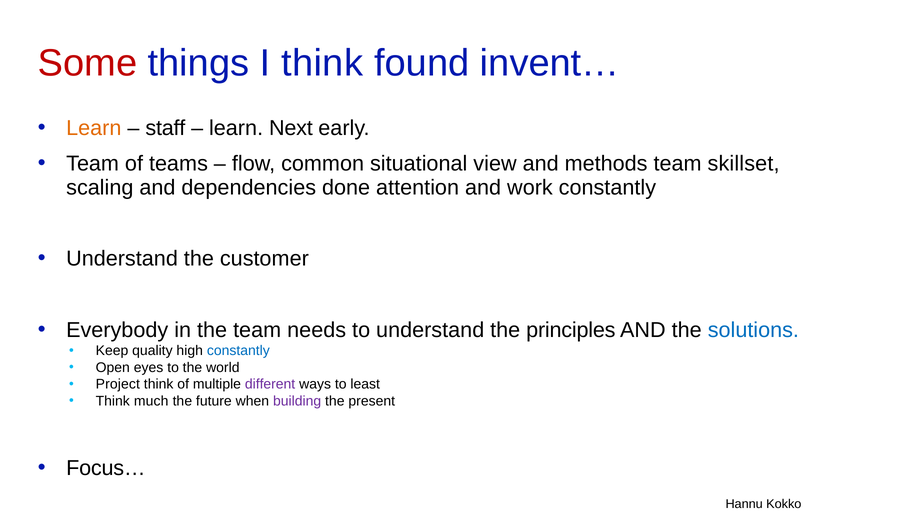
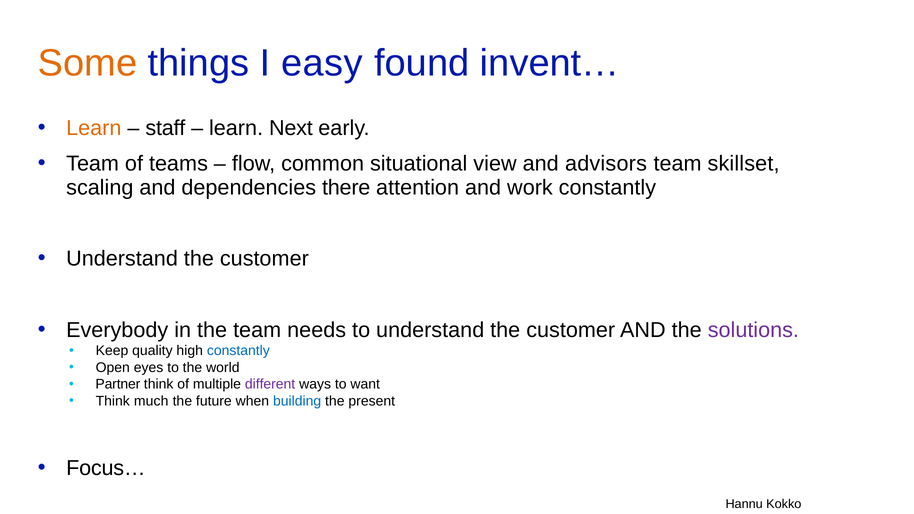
Some colour: red -> orange
I think: think -> easy
methods: methods -> advisors
done: done -> there
to understand the principles: principles -> customer
solutions colour: blue -> purple
Project: Project -> Partner
least: least -> want
building colour: purple -> blue
